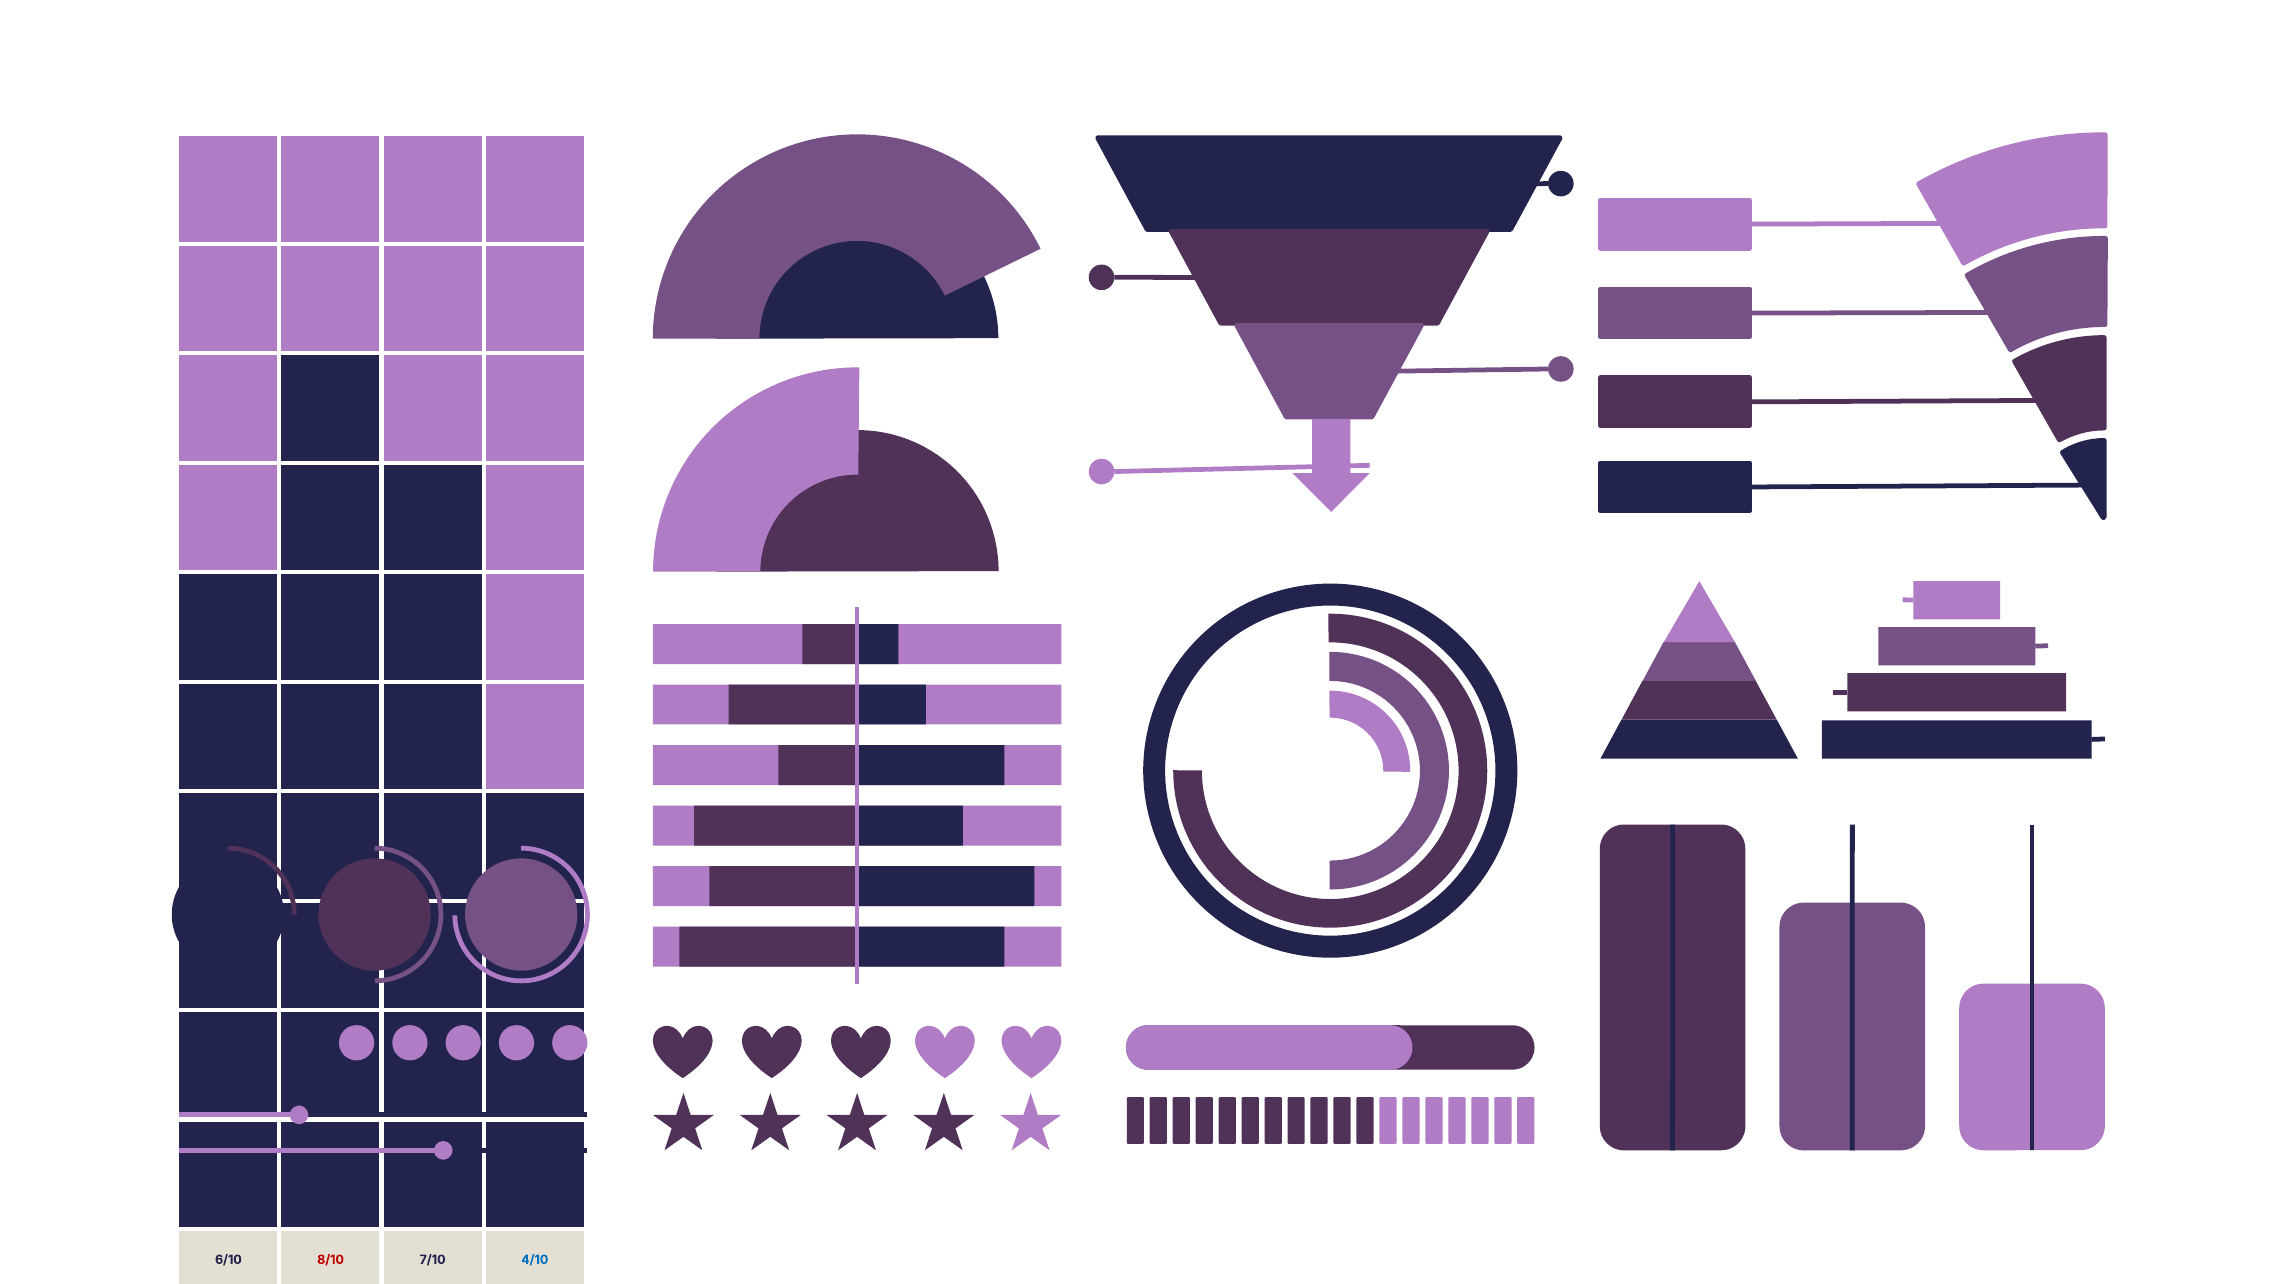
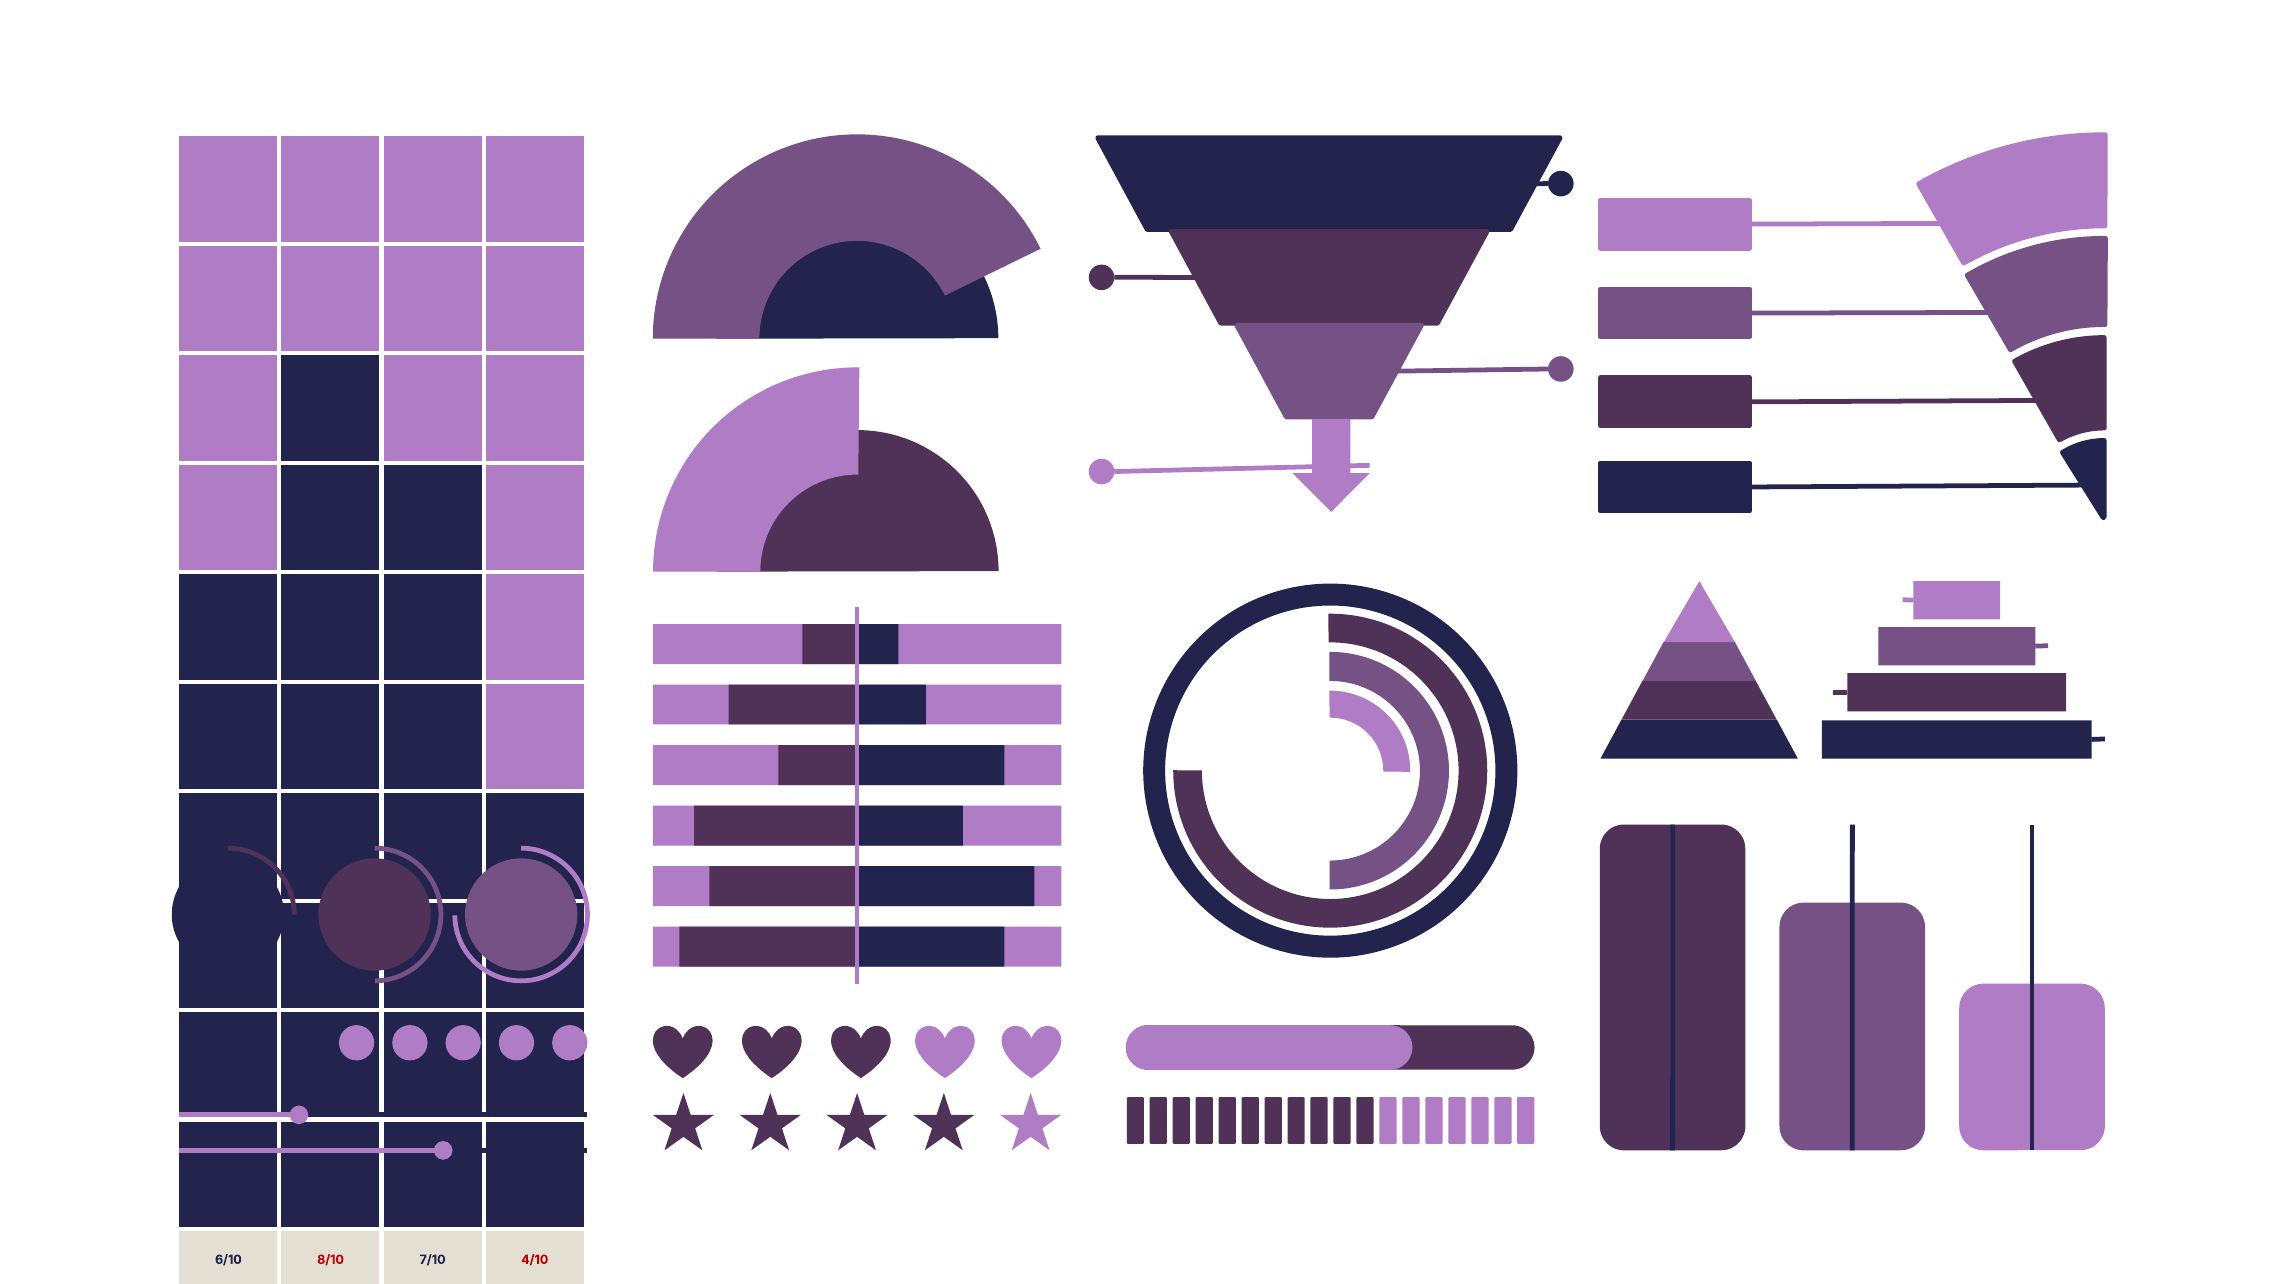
4/10 colour: blue -> red
